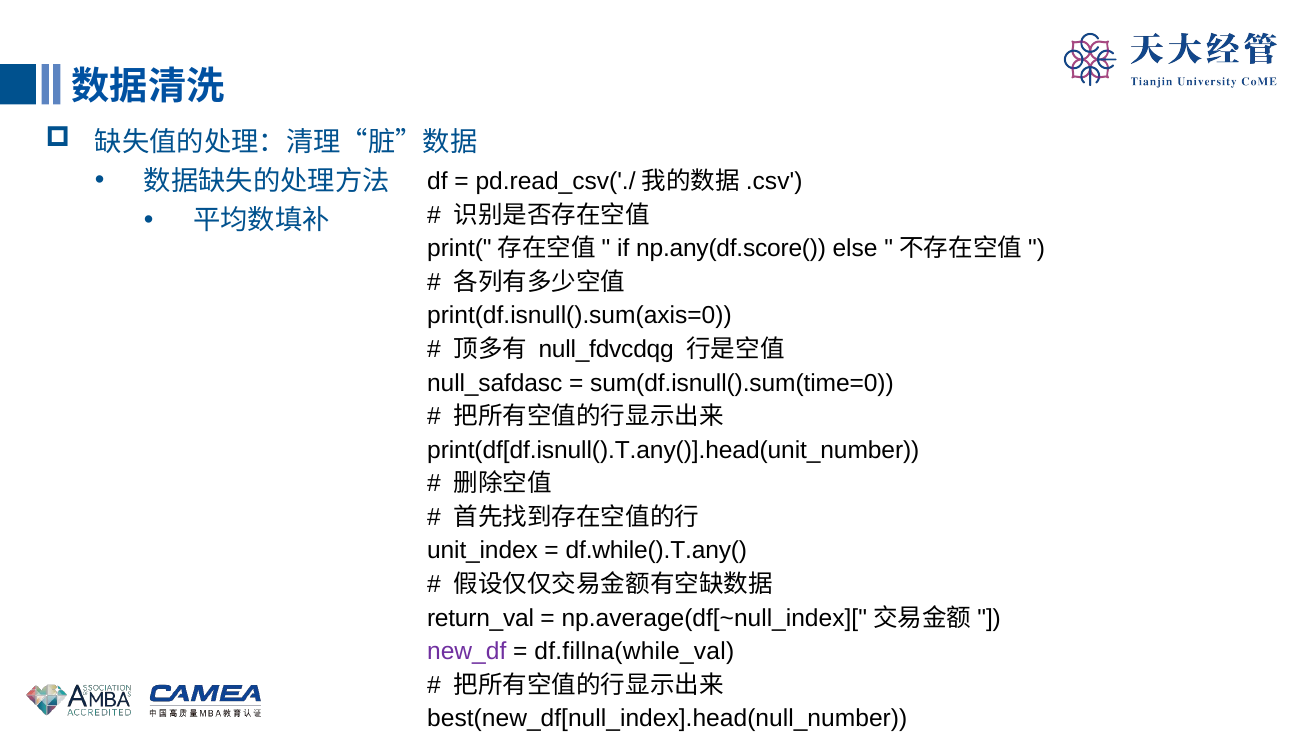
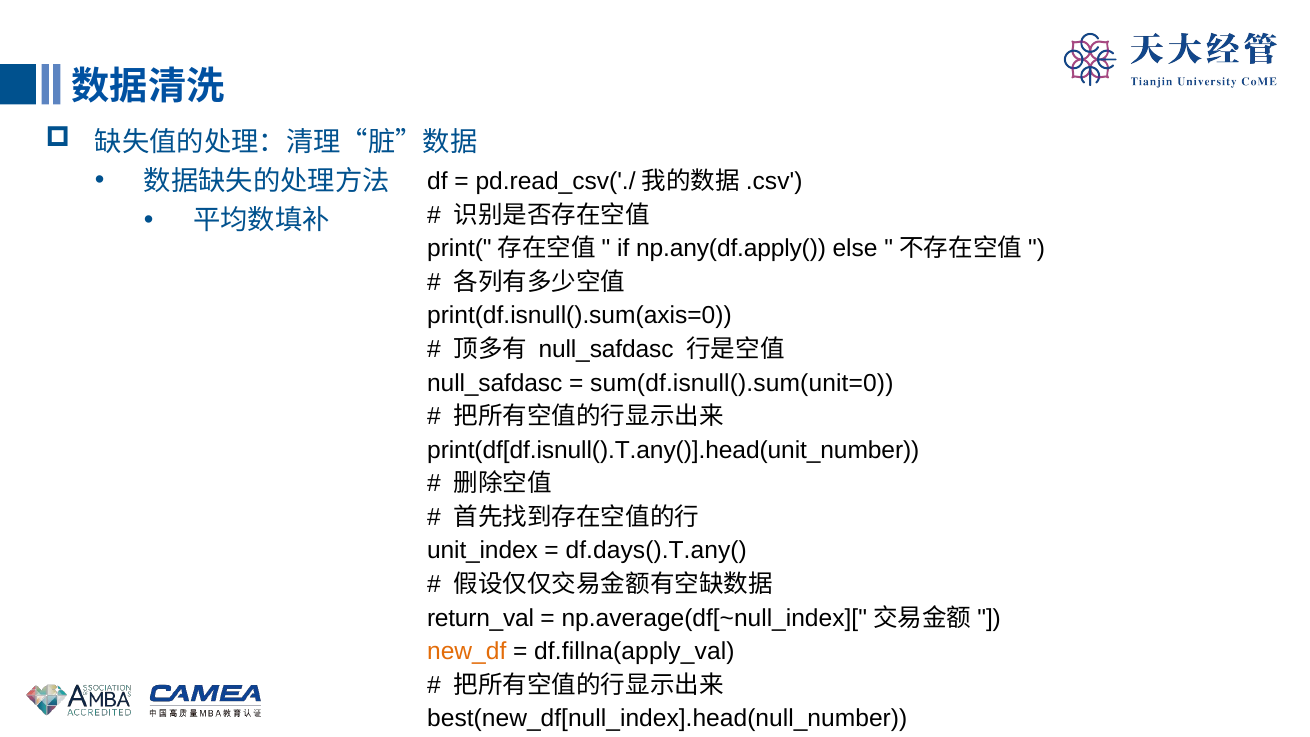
np.any(df.score(: np.any(df.score( -> np.any(df.apply(
null_fdvcdqg at (606, 349): null_fdvcdqg -> null_safdasc
sum(df.isnull().sum(time=0: sum(df.isnull().sum(time=0 -> sum(df.isnull().sum(unit=0
df.while().T.any(: df.while().T.any( -> df.days().T.any(
new_df colour: purple -> orange
df.fillna(while_val: df.fillna(while_val -> df.fillna(apply_val
